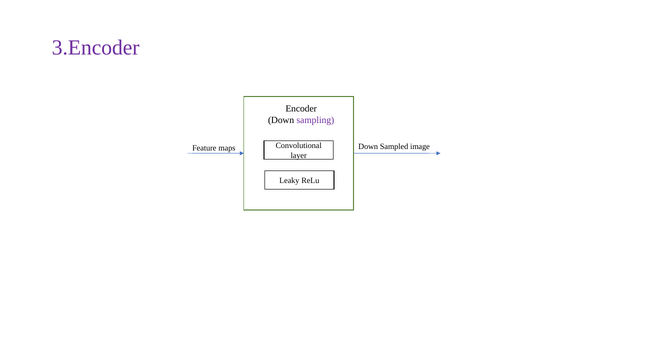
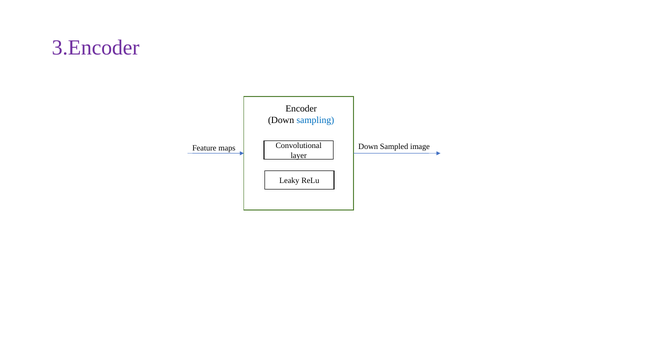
sampling colour: purple -> blue
